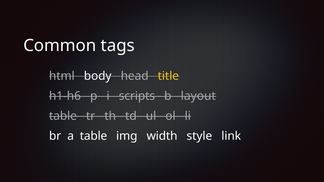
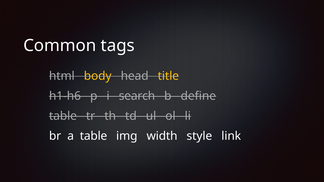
body colour: white -> yellow
scripts: scripts -> search
layout: layout -> define
